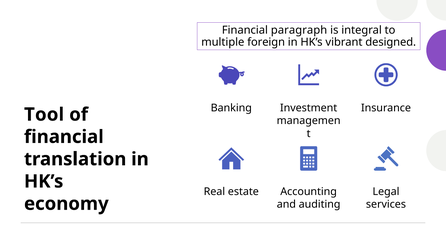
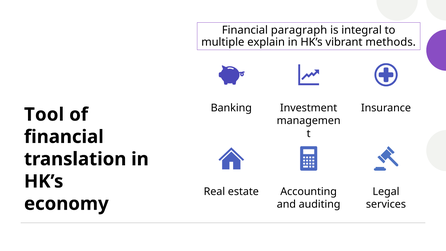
foreign: foreign -> explain
designed: designed -> methods
